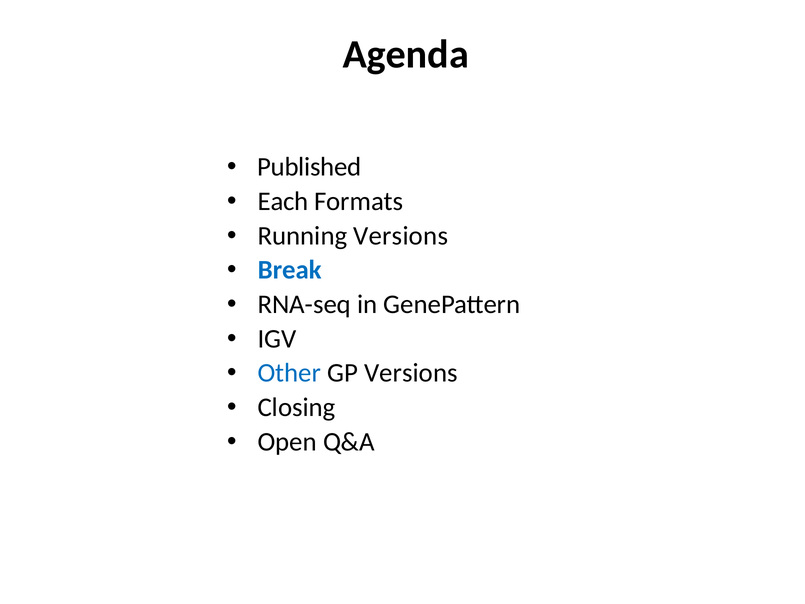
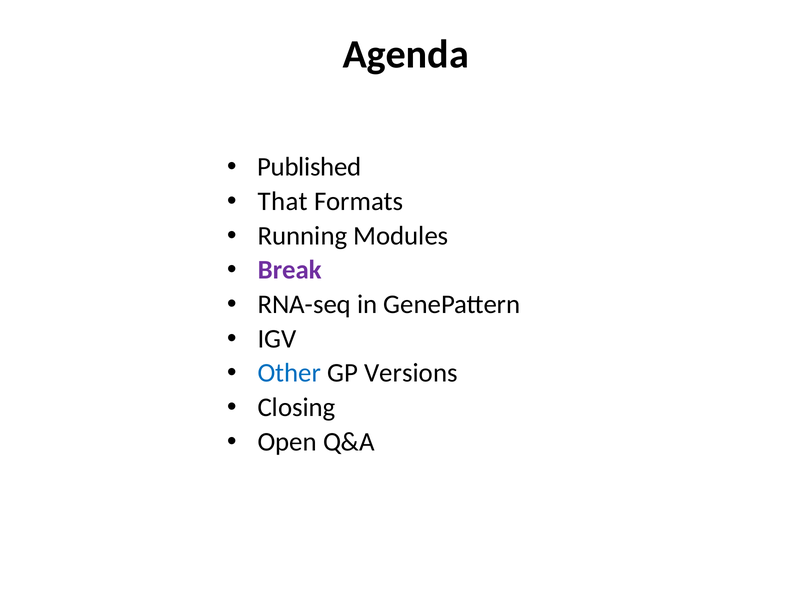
Each: Each -> That
Running Versions: Versions -> Modules
Break colour: blue -> purple
